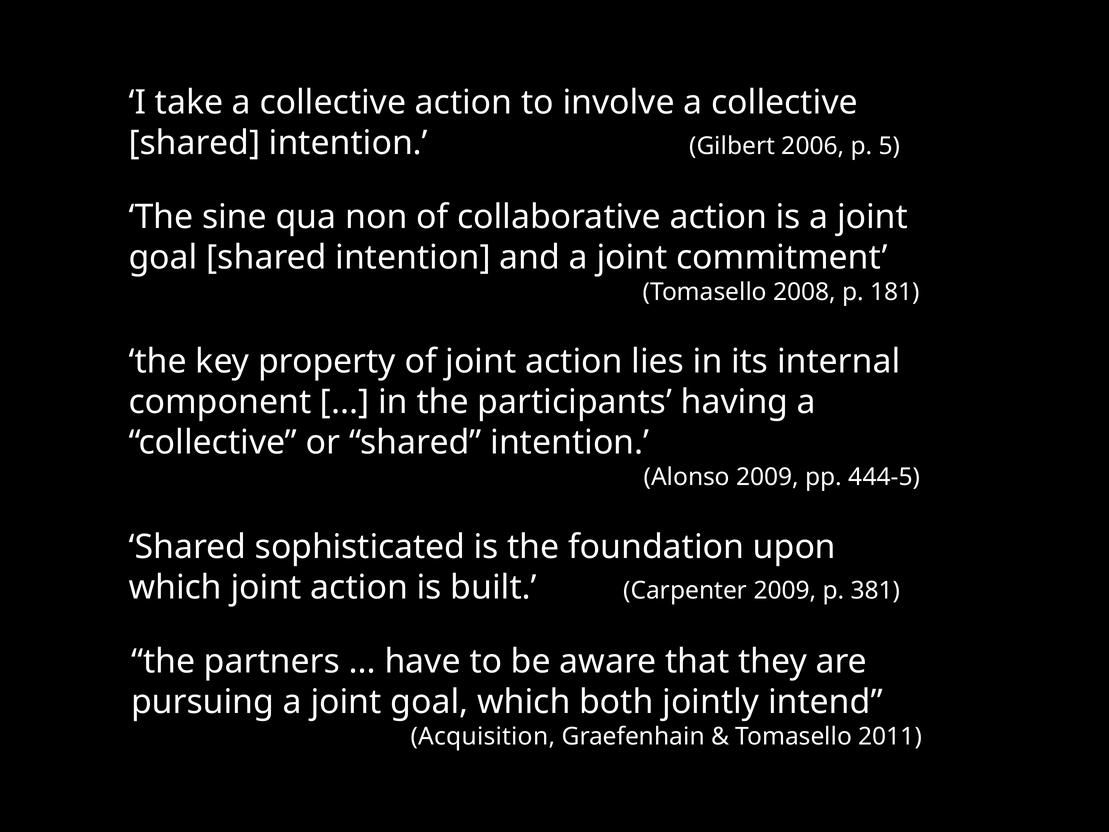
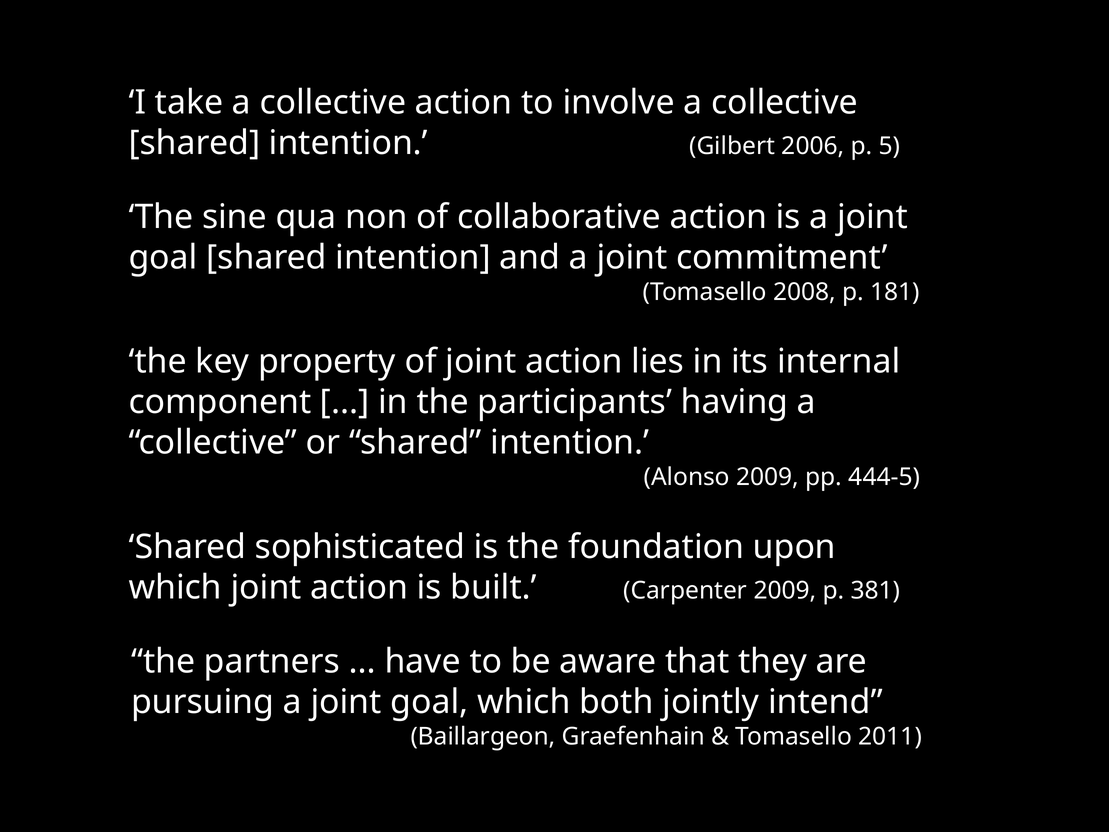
Acquisition: Acquisition -> Baillargeon
